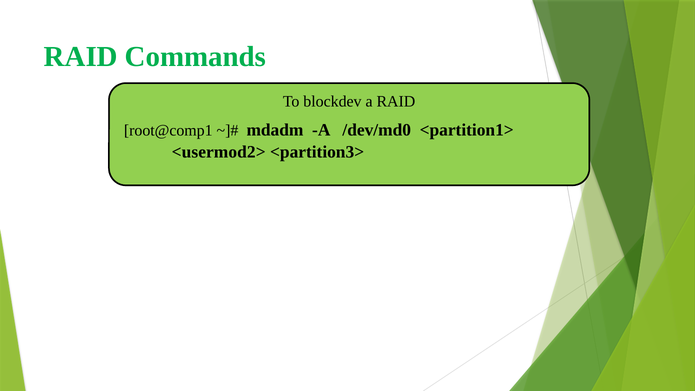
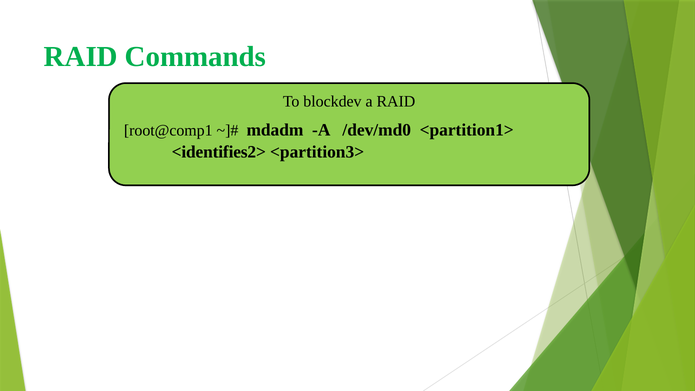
<usermod2>: <usermod2> -> <identifies2>
